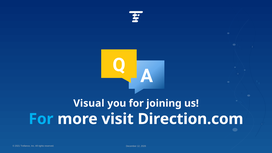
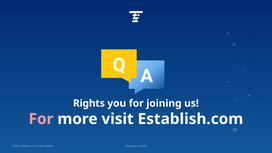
Visual at (89, 103): Visual -> Rights
For at (41, 119) colour: light blue -> pink
Direction.com: Direction.com -> Establish.com
